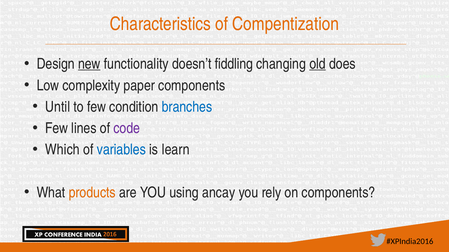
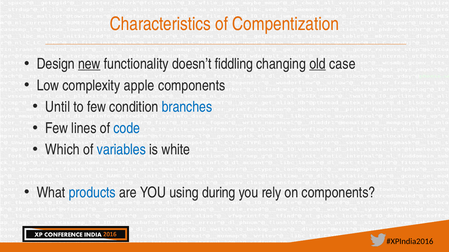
does: does -> case
paper: paper -> apple
code colour: purple -> blue
learn: learn -> white
products colour: orange -> blue
ancay: ancay -> during
